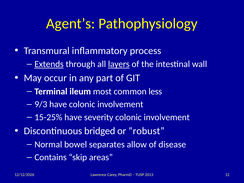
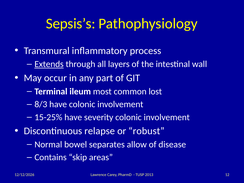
Agent’s: Agent’s -> Sepsis’s
layers underline: present -> none
less: less -> lost
9/3: 9/3 -> 8/3
bridged: bridged -> relapse
